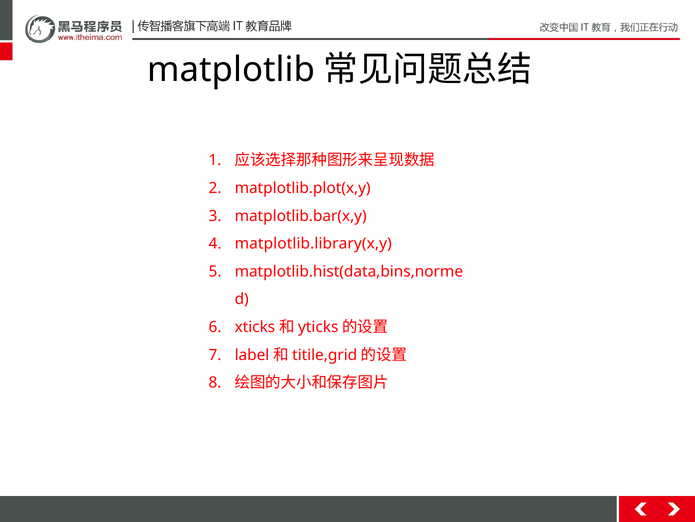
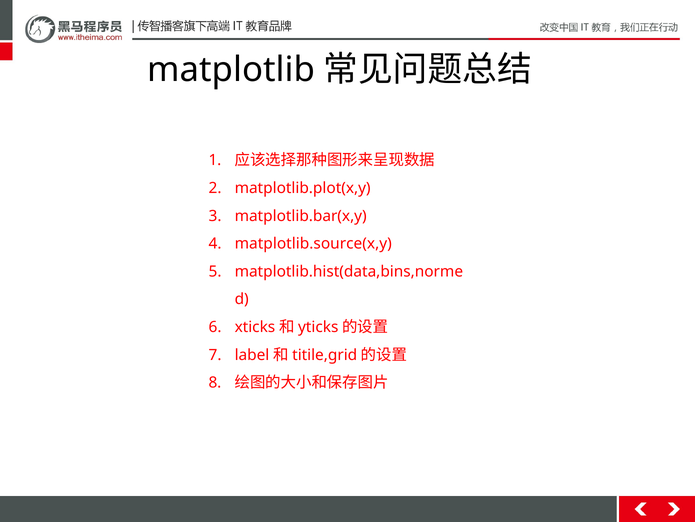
matplotlib.library(x,y: matplotlib.library(x,y -> matplotlib.source(x,y
